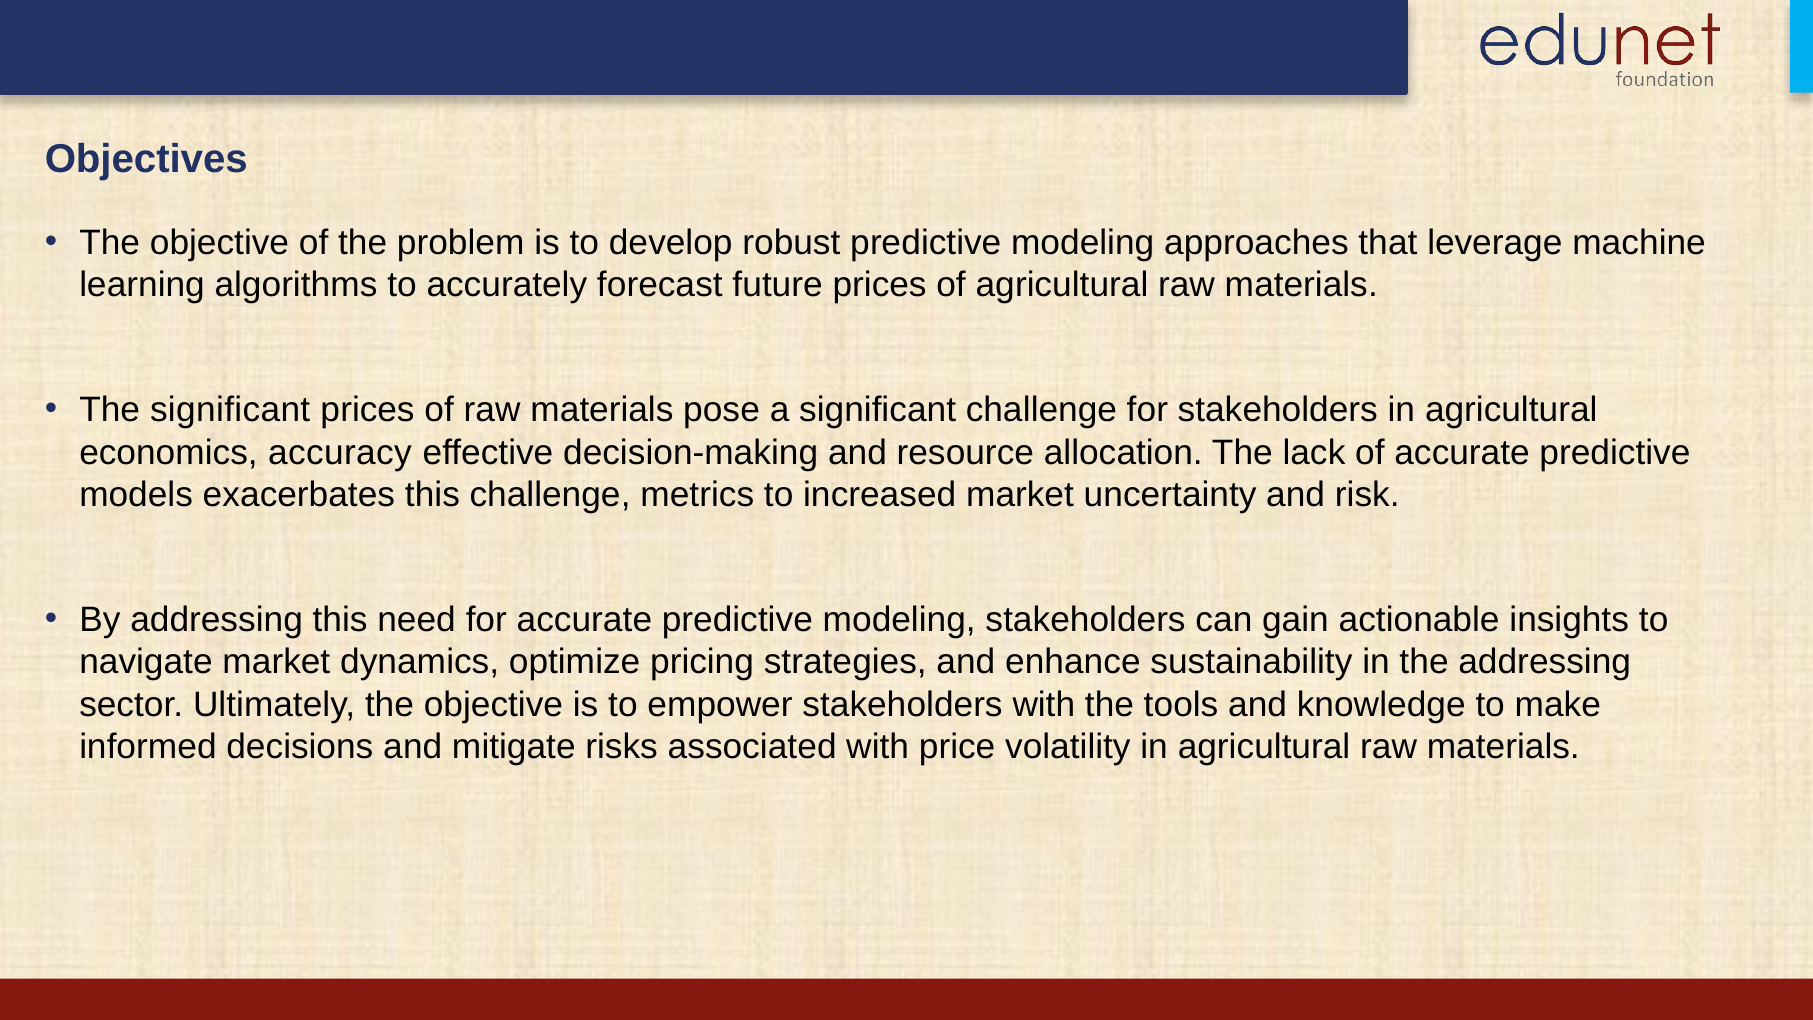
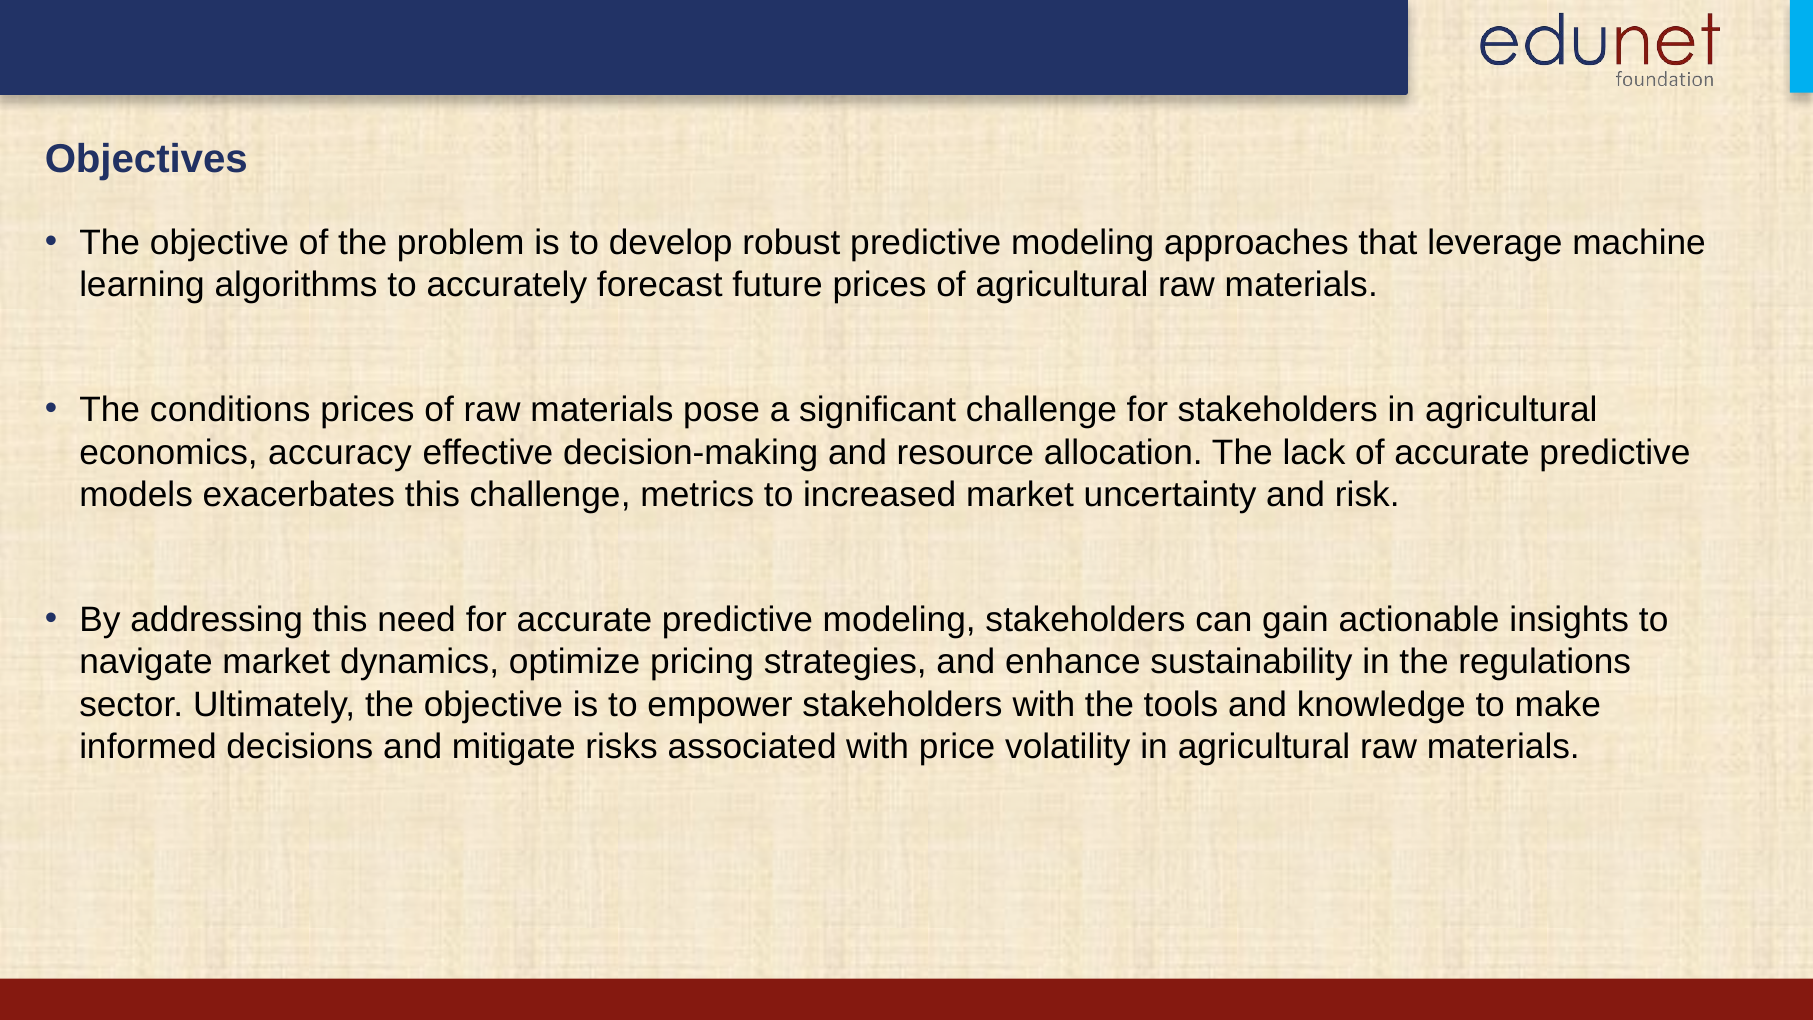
The significant: significant -> conditions
the addressing: addressing -> regulations
